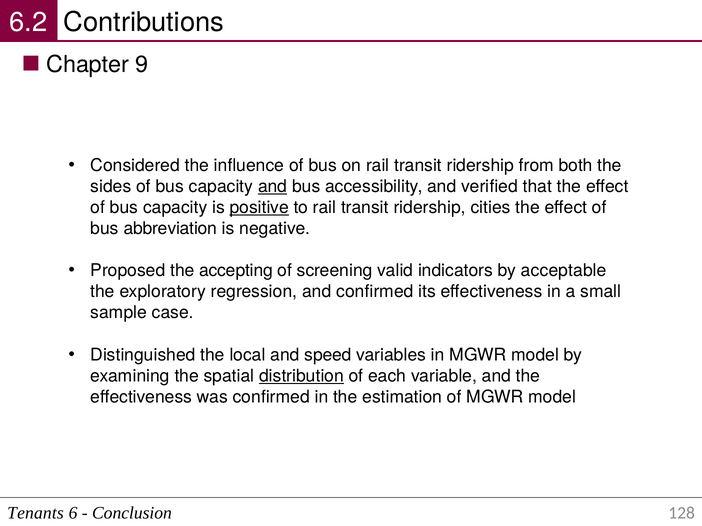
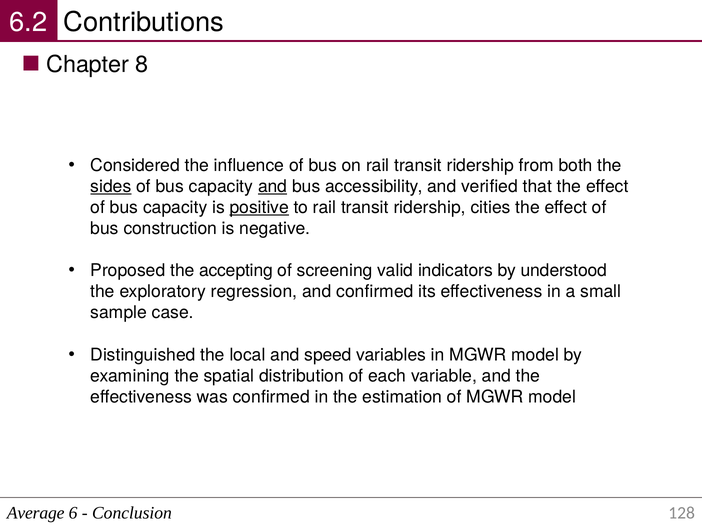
9: 9 -> 8
sides underline: none -> present
abbreviation: abbreviation -> construction
acceptable: acceptable -> understood
distribution underline: present -> none
Tenants: Tenants -> Average
